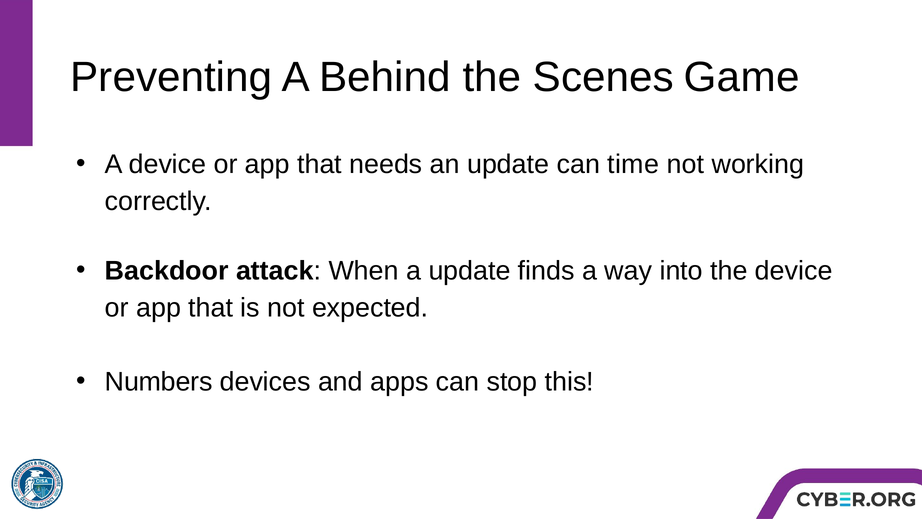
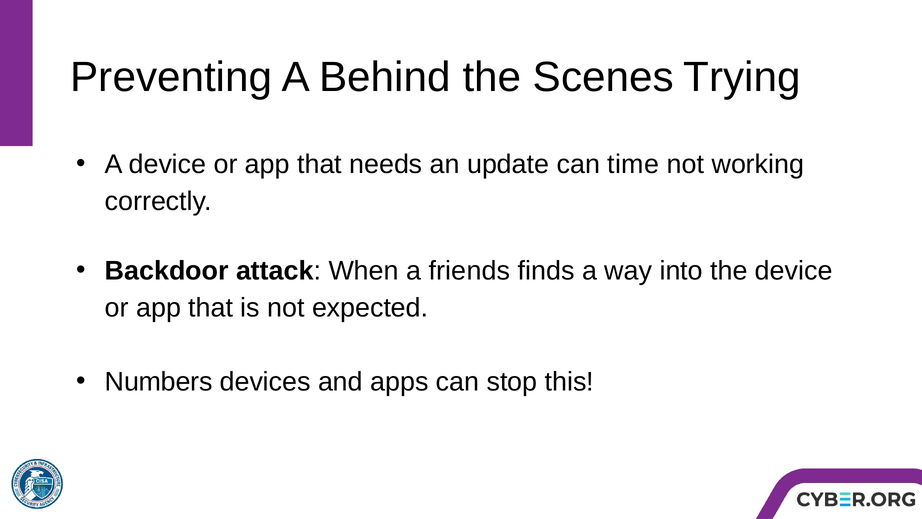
Game: Game -> Trying
a update: update -> friends
